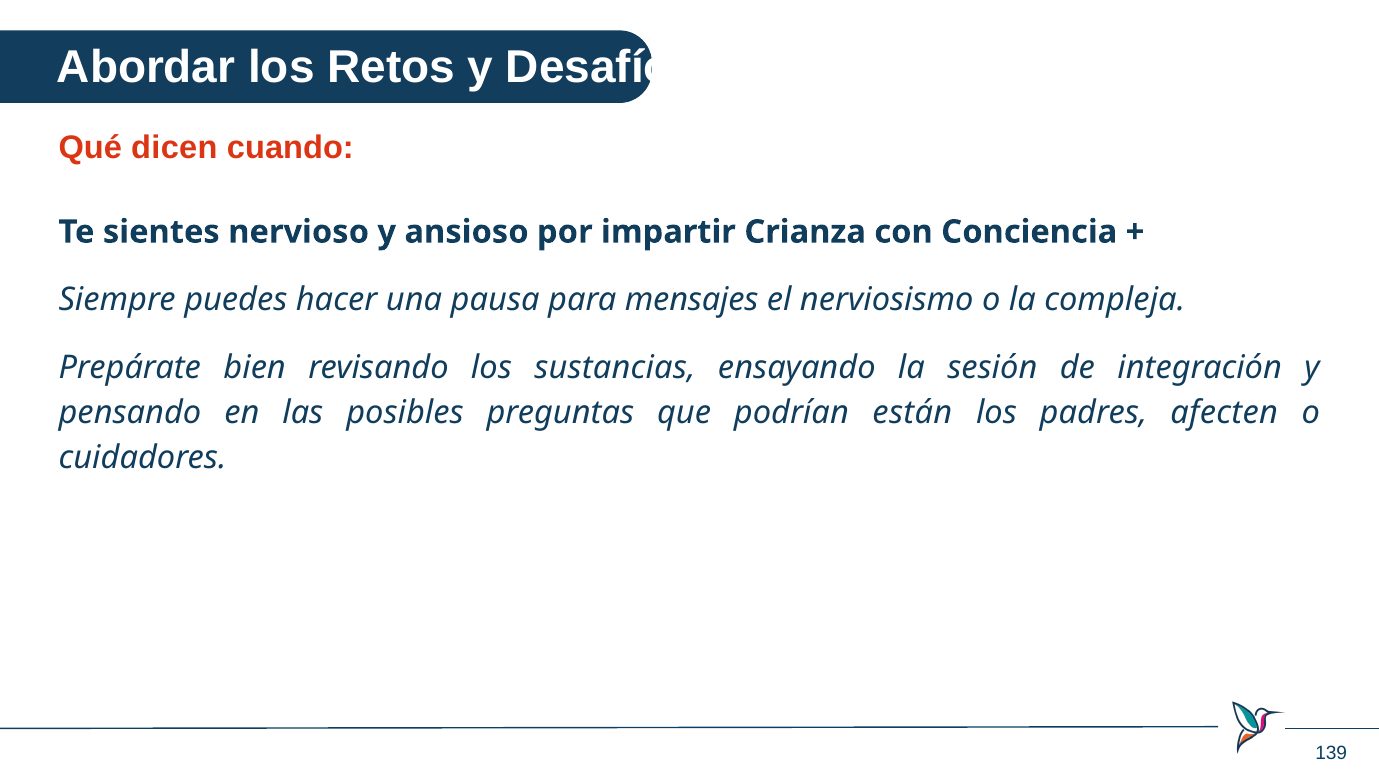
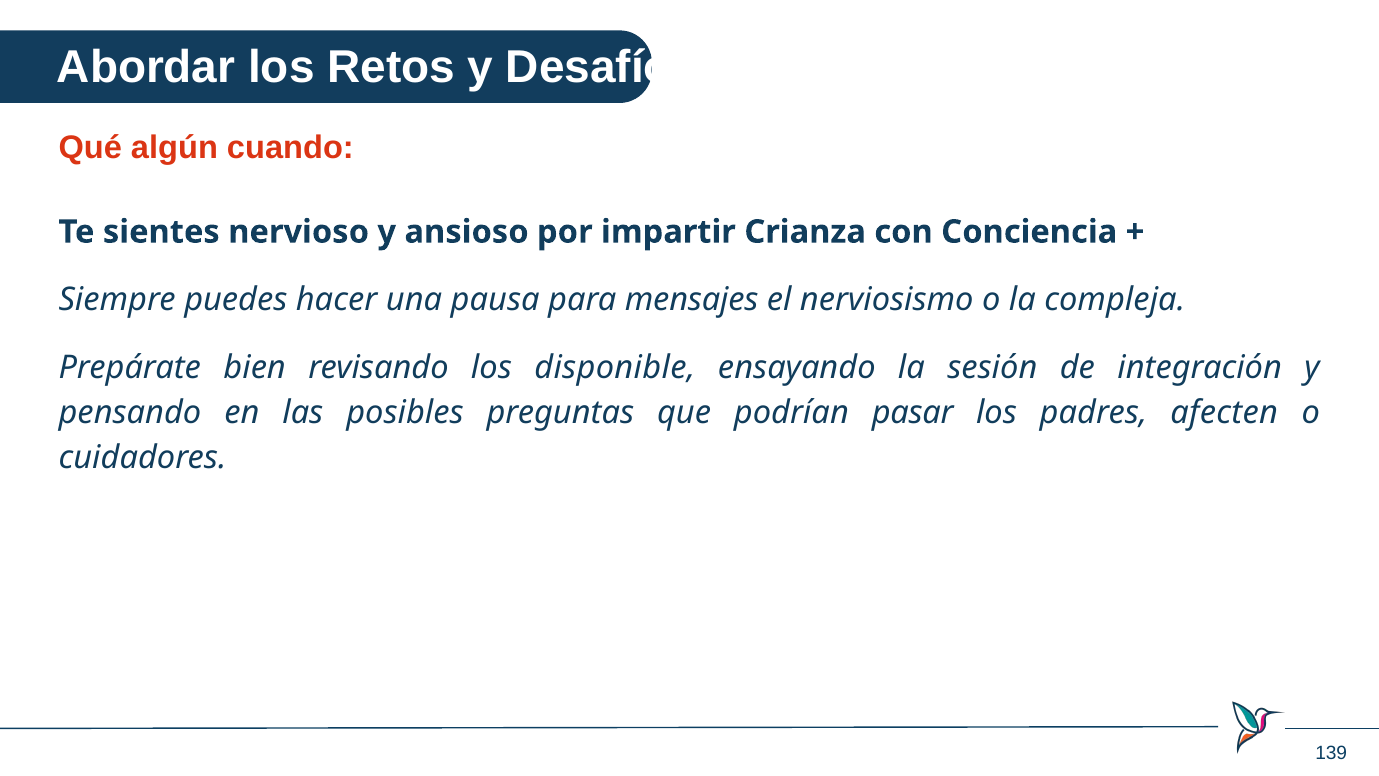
dicen: dicen -> algún
sustancias: sustancias -> disponible
están: están -> pasar
